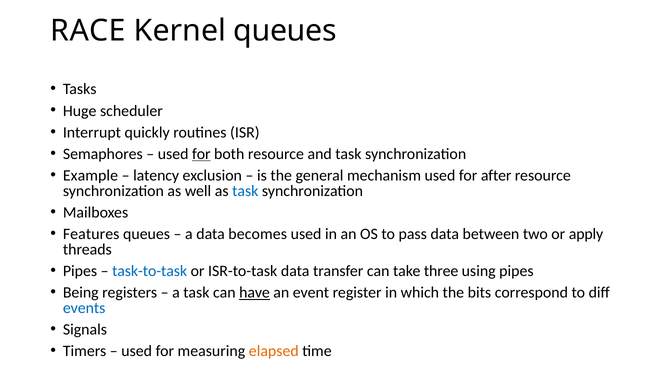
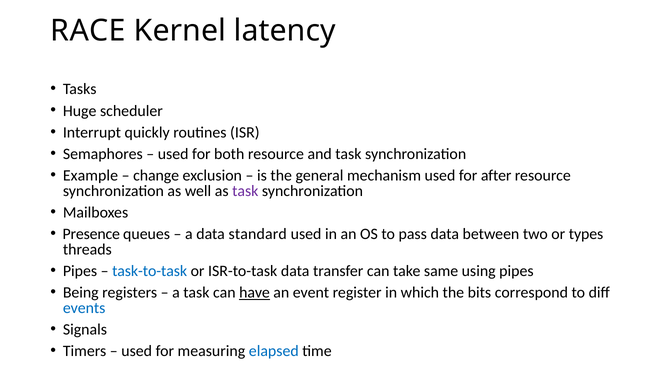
Kernel queues: queues -> latency
for at (201, 154) underline: present -> none
latency: latency -> change
task at (245, 191) colour: blue -> purple
Features: Features -> Presence
becomes: becomes -> standard
apply: apply -> types
three: three -> same
elapsed colour: orange -> blue
